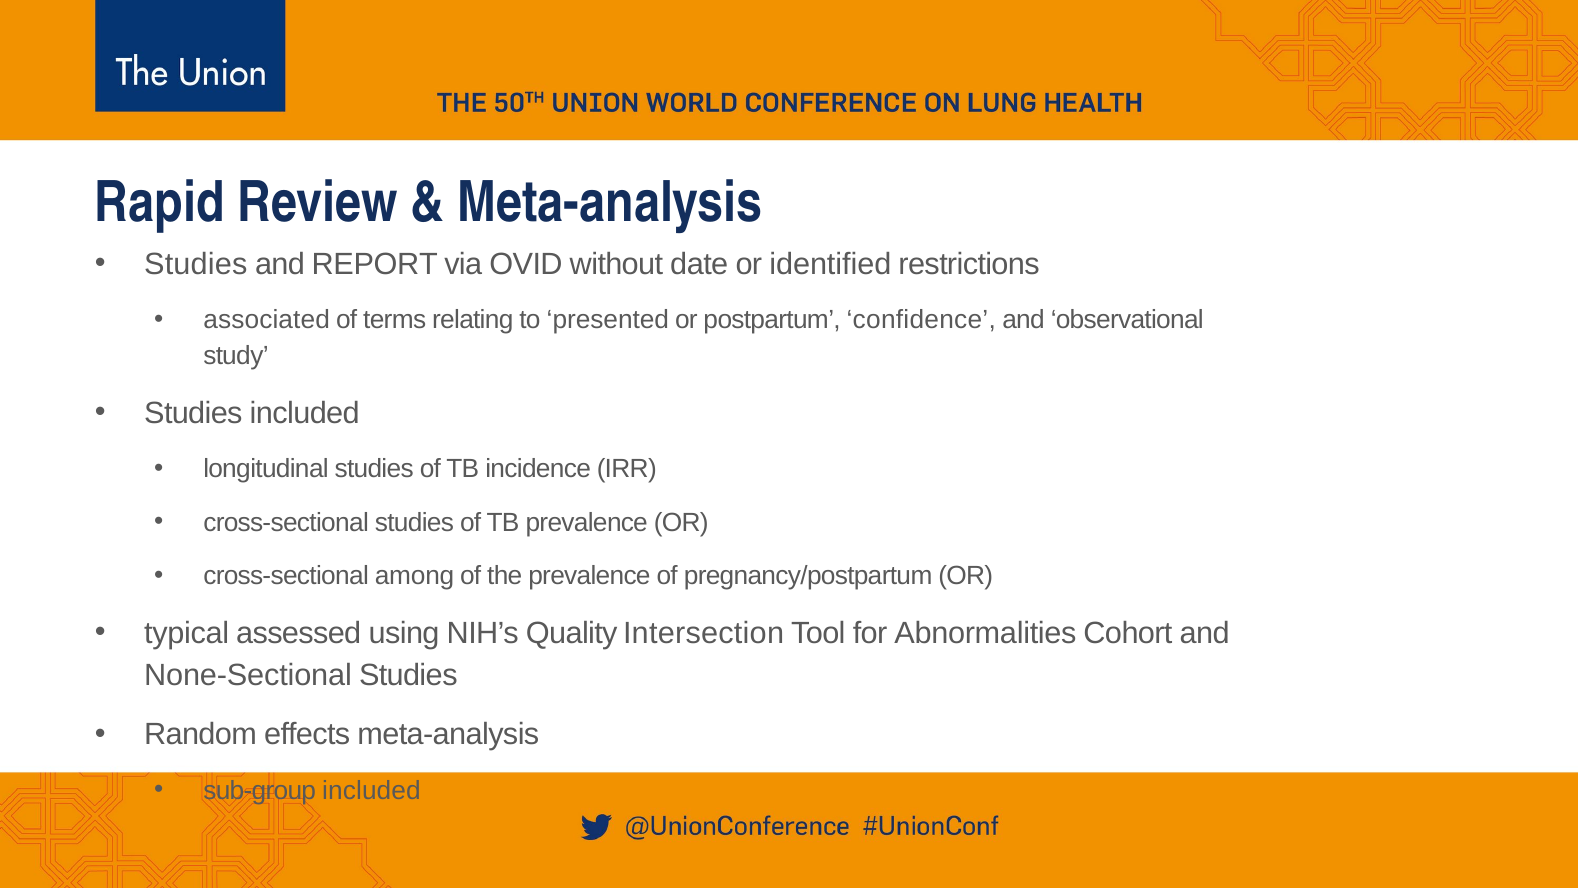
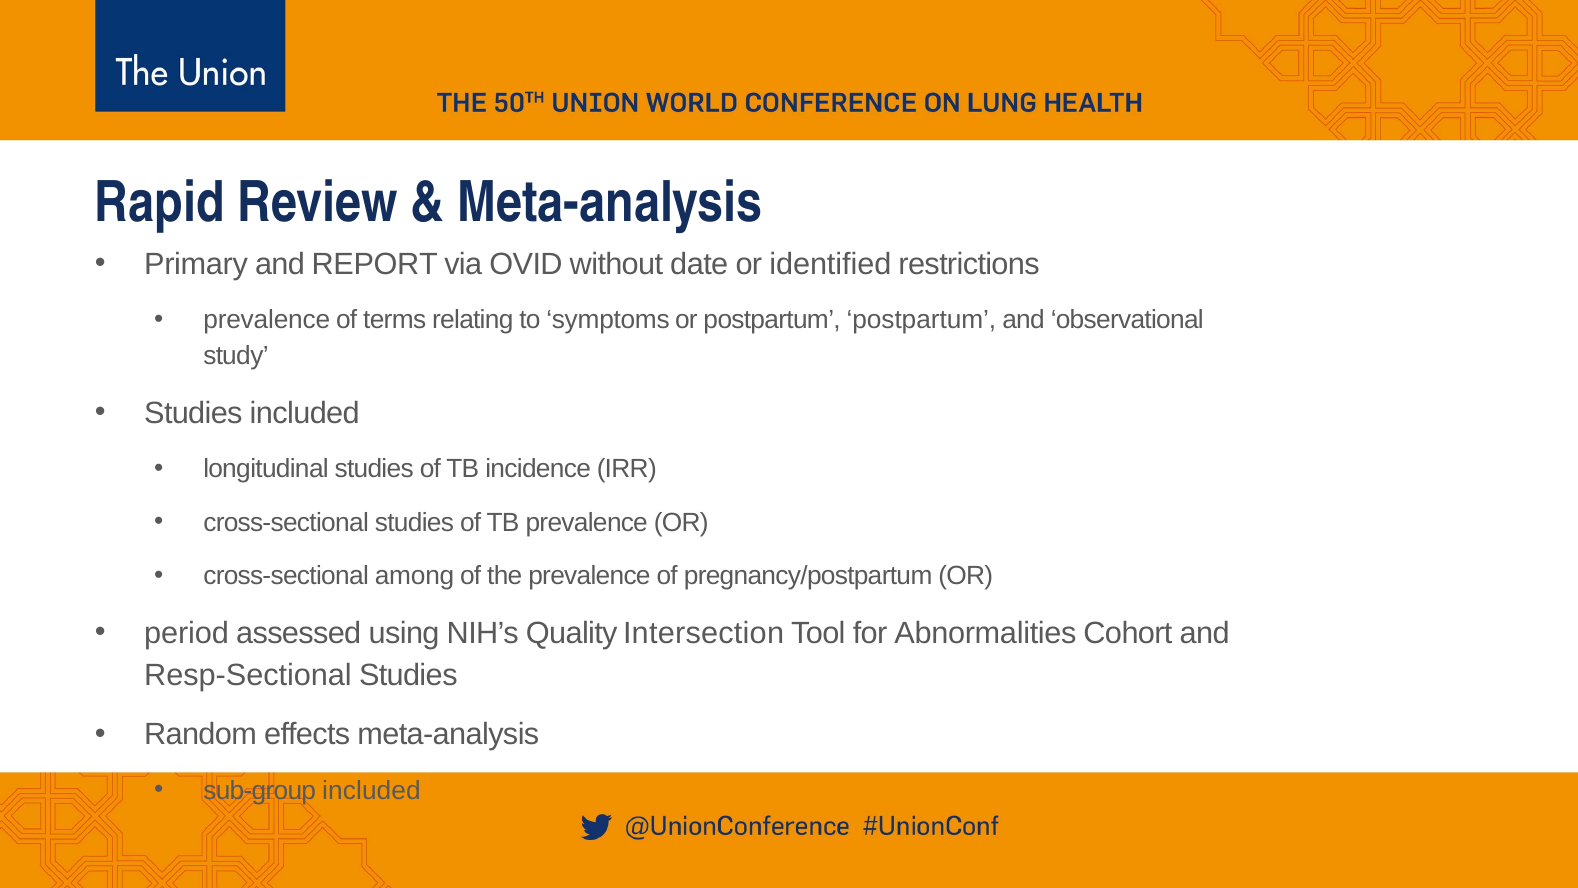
Studies at (196, 264): Studies -> Primary
associated at (267, 320): associated -> prevalence
presented: presented -> symptoms
postpartum confidence: confidence -> postpartum
typical: typical -> period
None-Sectional: None-Sectional -> Resp-Sectional
